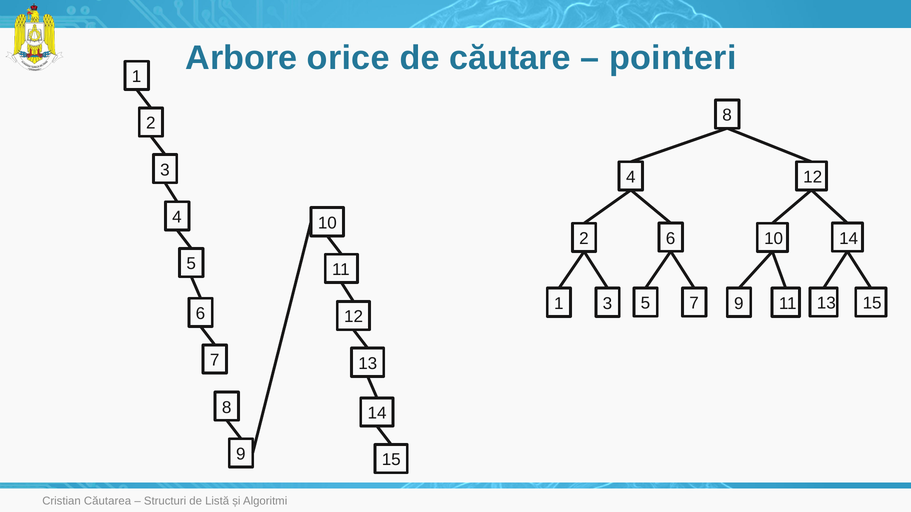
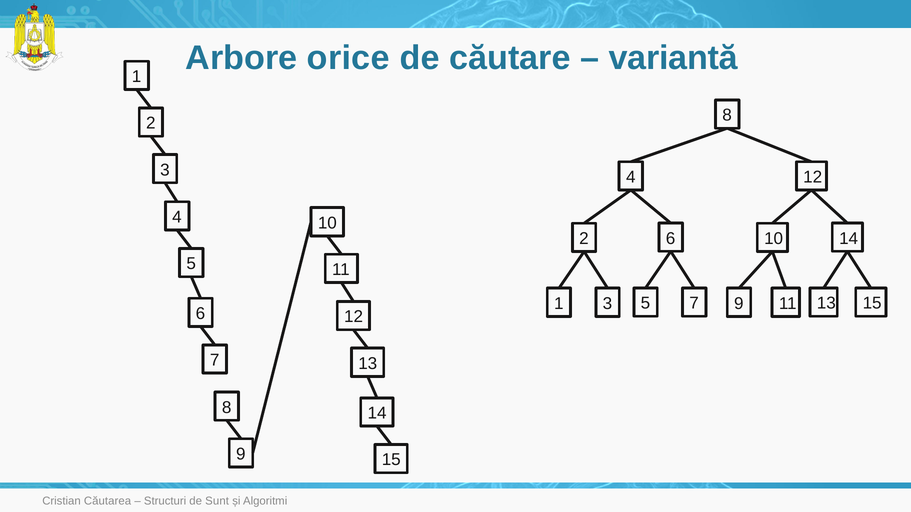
pointeri: pointeri -> variantă
Listă: Listă -> Sunt
